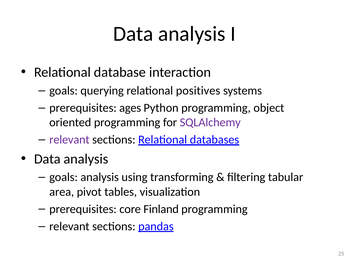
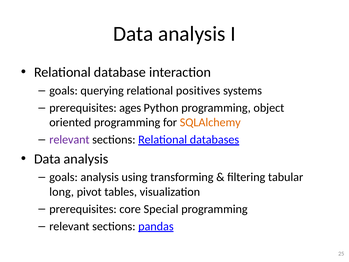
SQLAlchemy colour: purple -> orange
area: area -> long
Finland: Finland -> Special
